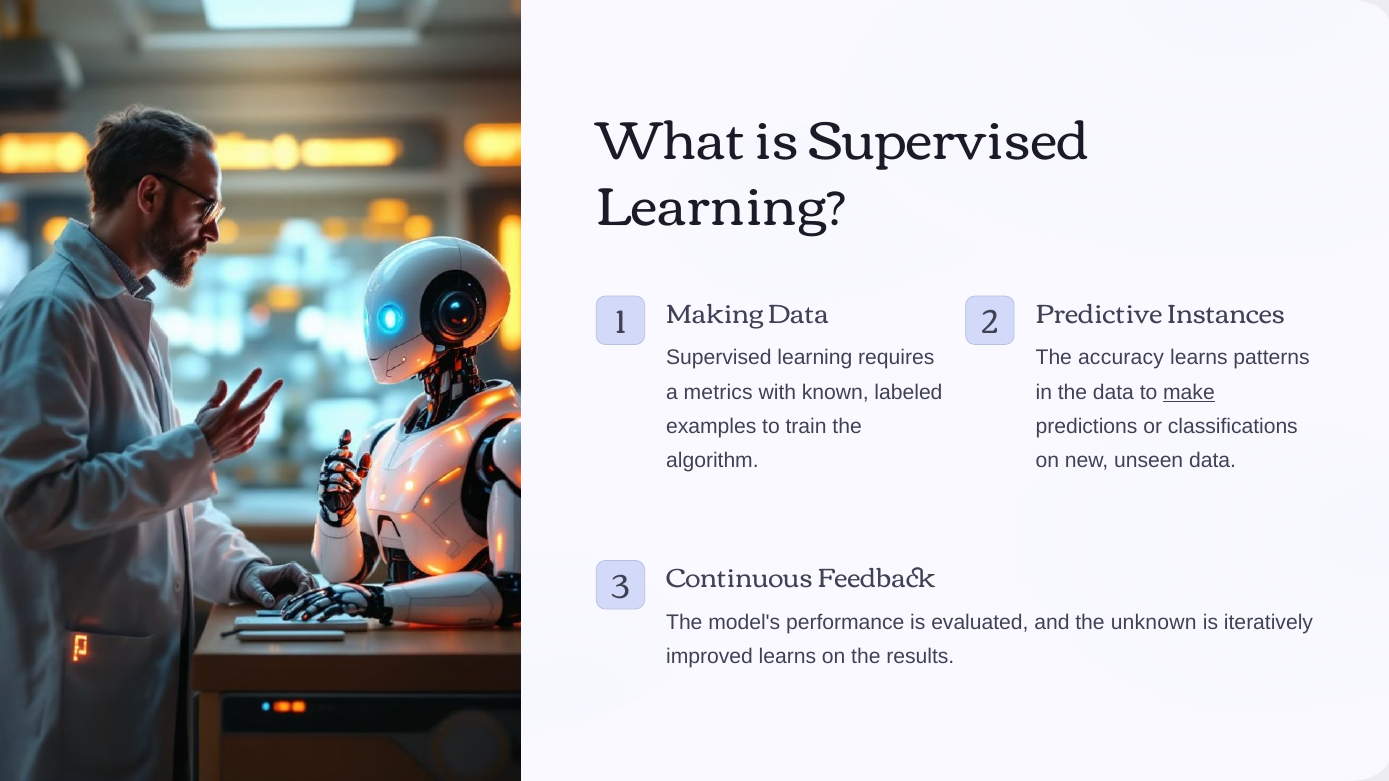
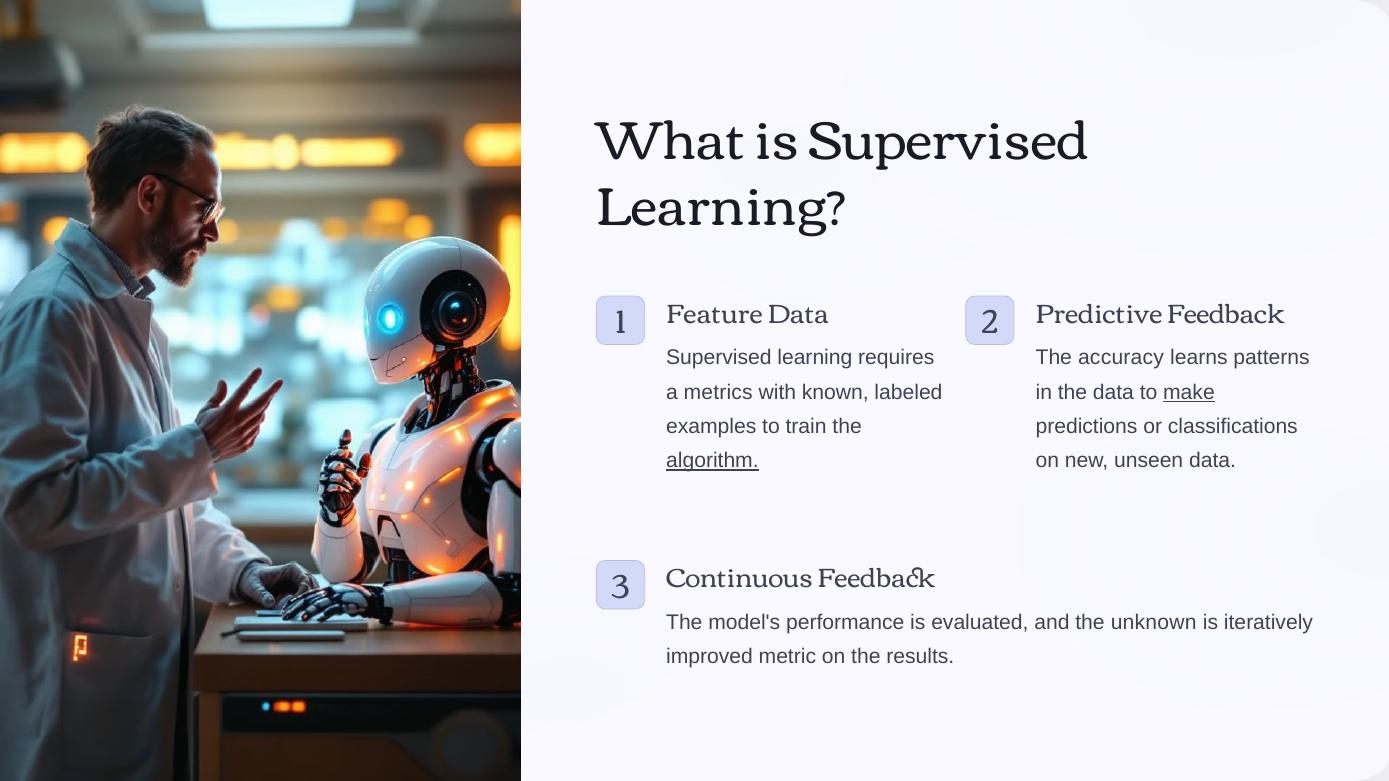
Making: Making -> Feature
Predictive Instances: Instances -> Feedback
algorithm underline: none -> present
improved learns: learns -> metric
